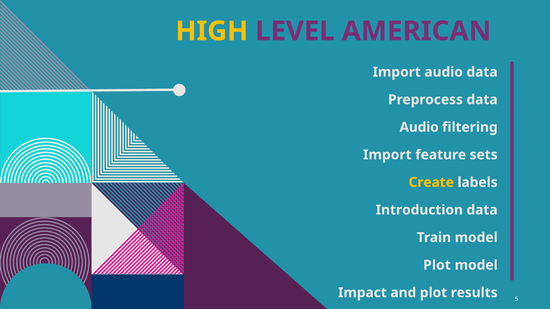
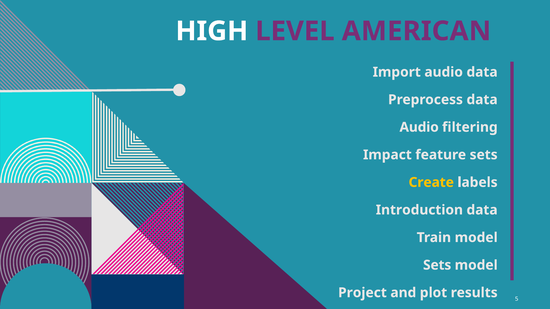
HIGH colour: yellow -> white
Import at (387, 155): Import -> Impact
Plot at (437, 265): Plot -> Sets
Impact: Impact -> Project
